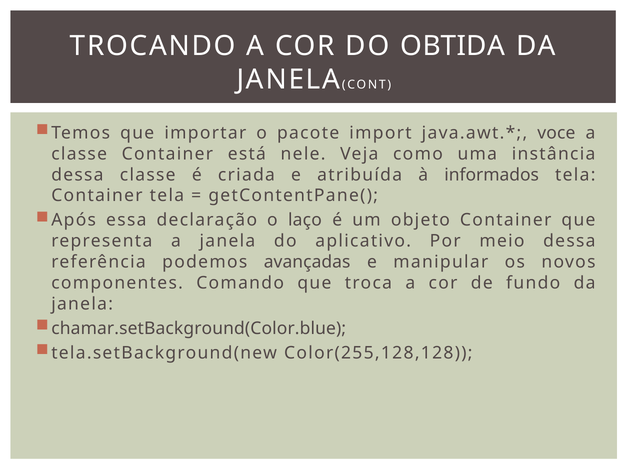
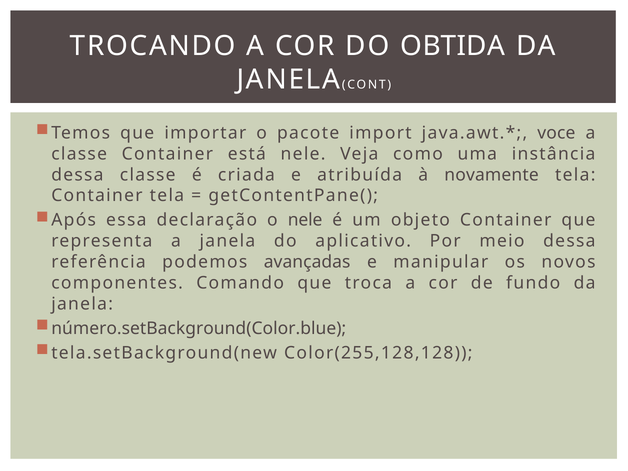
informados: informados -> novamente
o laço: laço -> nele
chamar.setBackground(Color.blue: chamar.setBackground(Color.blue -> número.setBackground(Color.blue
